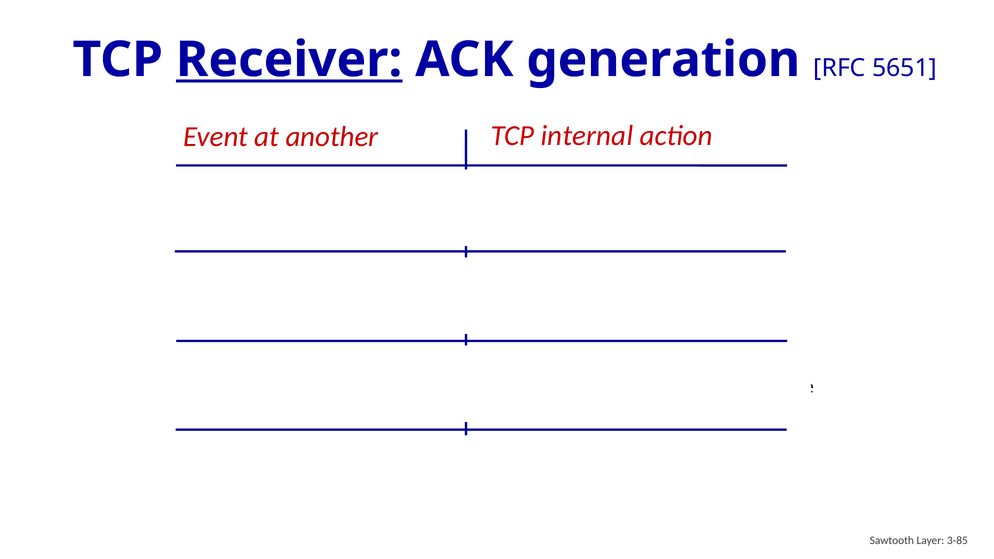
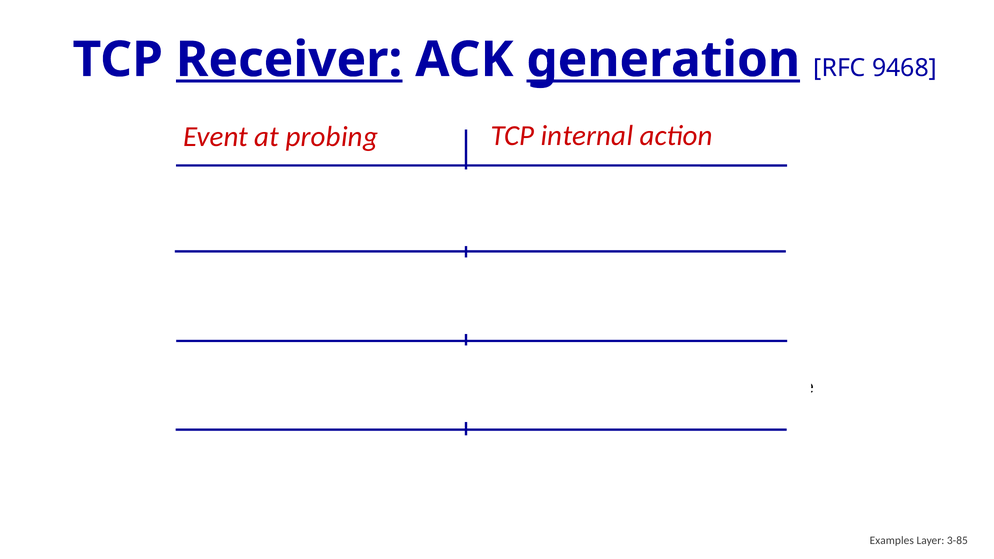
generation underline: none -> present
5651: 5651 -> 9468
another: another -> probing
Sawtooth: Sawtooth -> Examples
